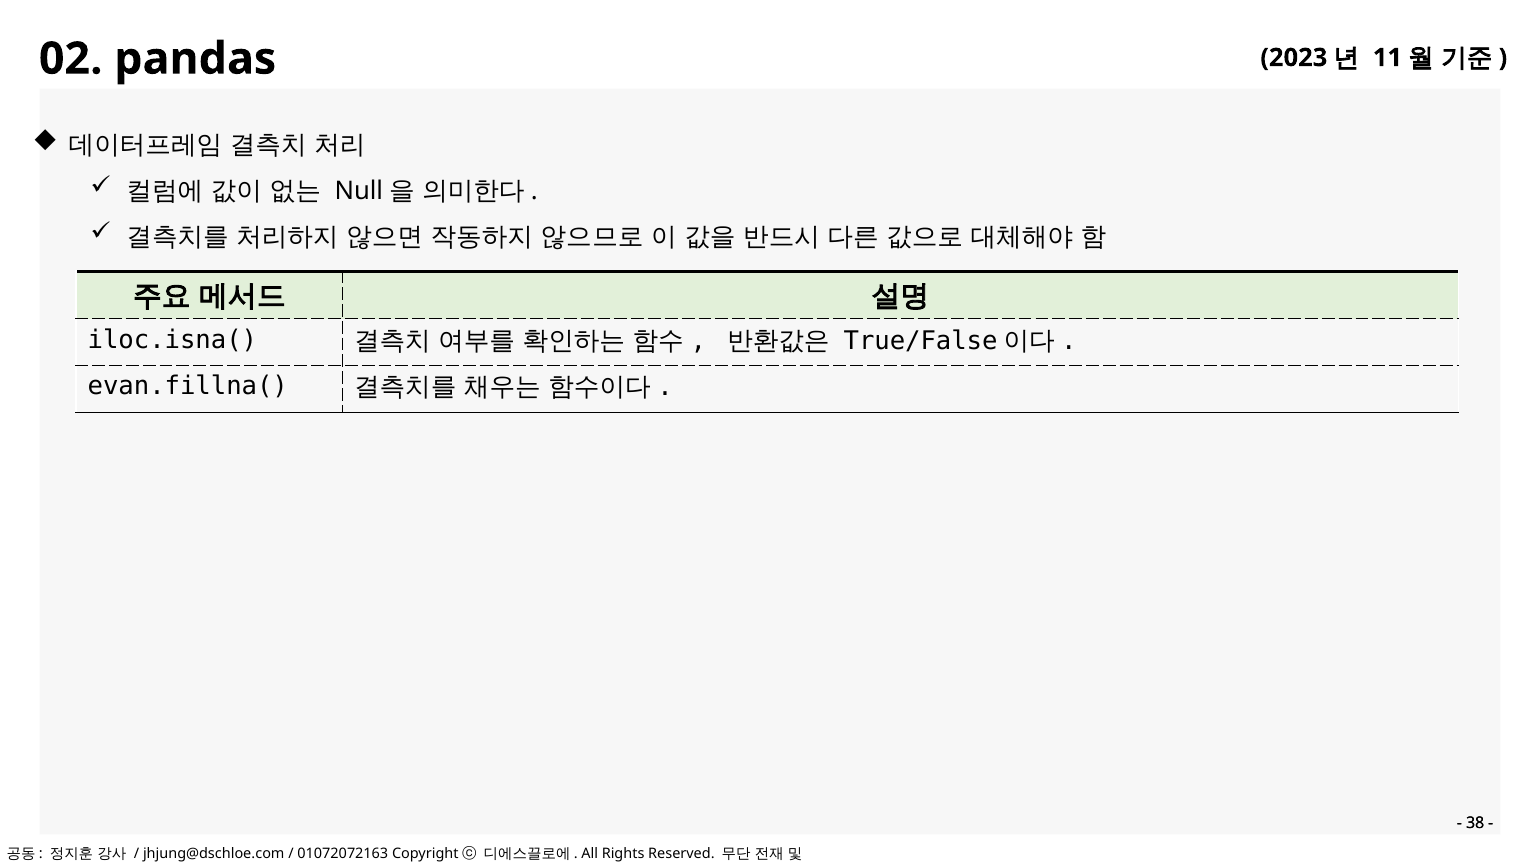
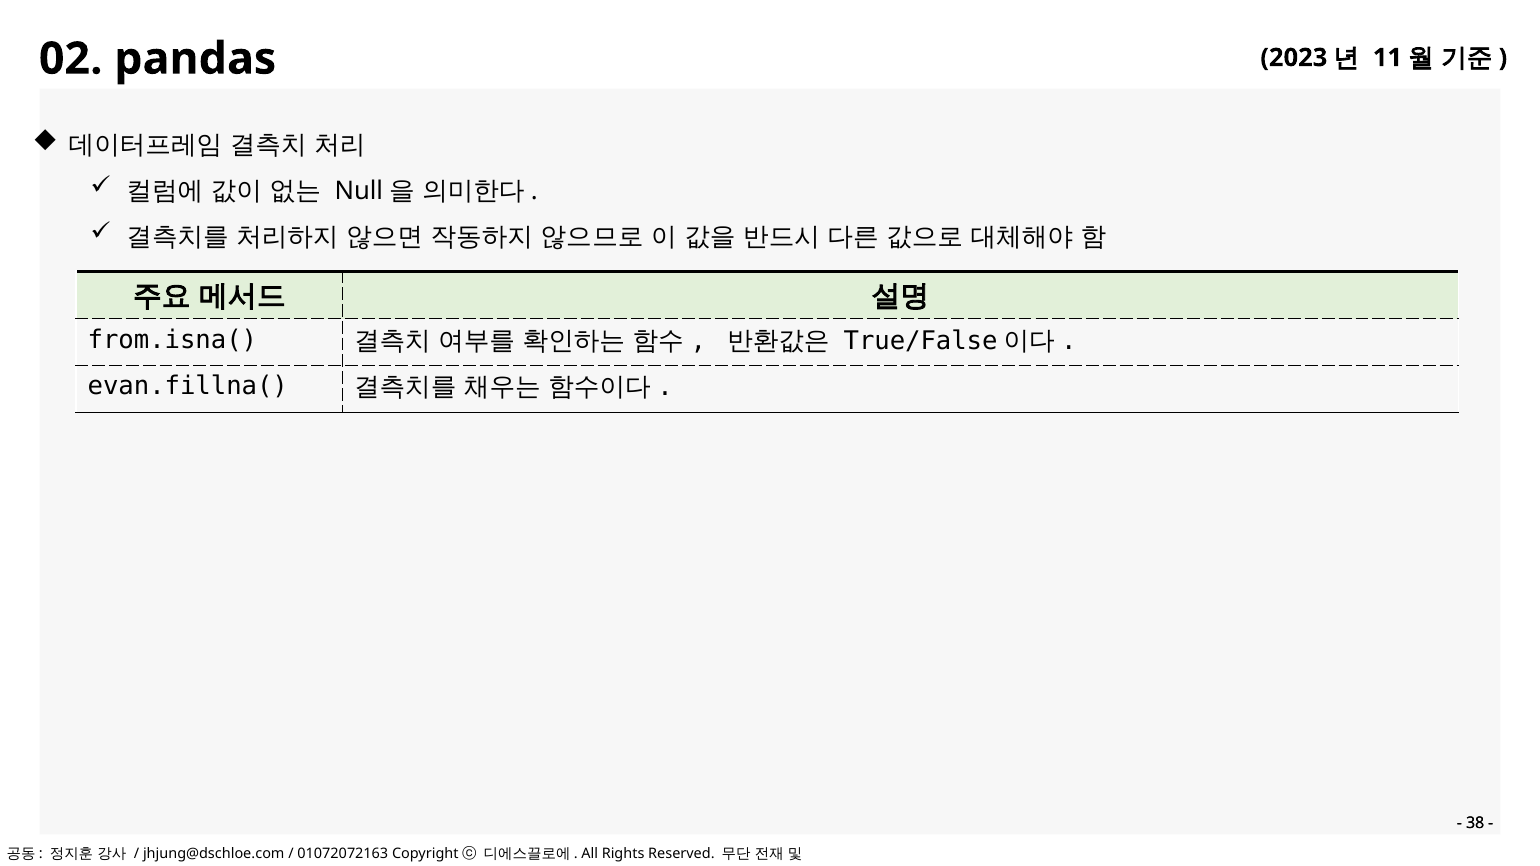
iloc.isna(: iloc.isna( -> from.isna(
